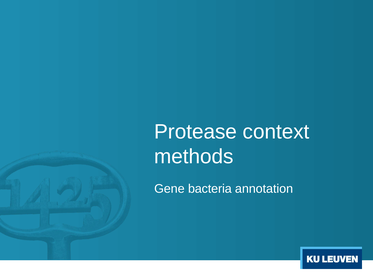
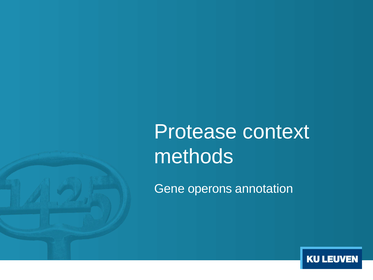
bacteria: bacteria -> operons
